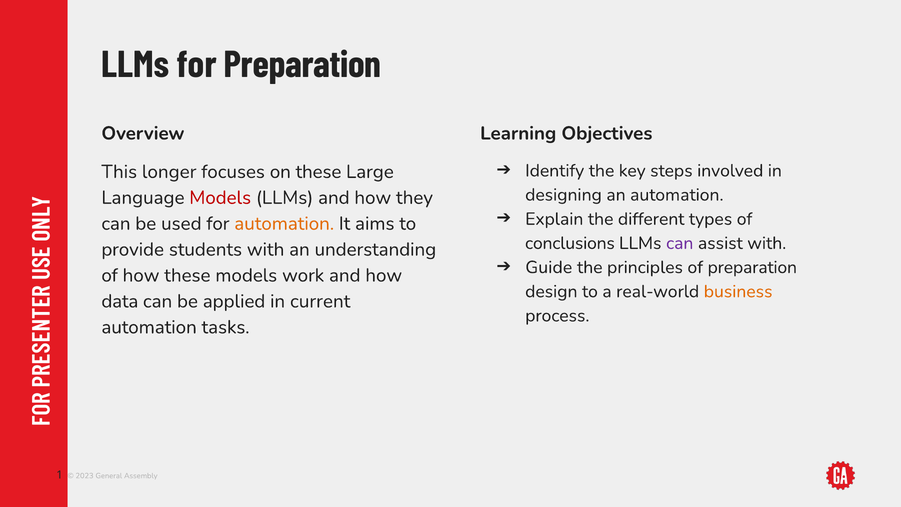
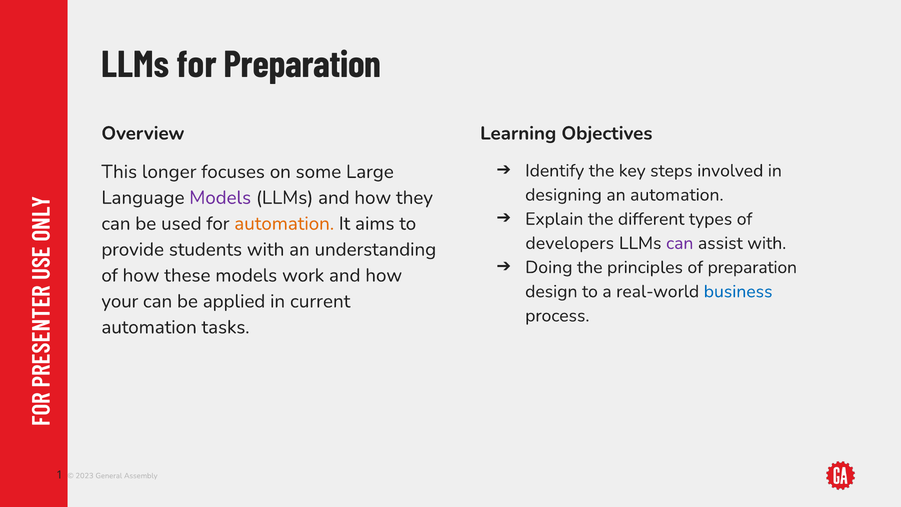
on these: these -> some
Models at (220, 198) colour: red -> purple
conclusions: conclusions -> developers
Guide: Guide -> Doing
business colour: orange -> blue
data: data -> your
